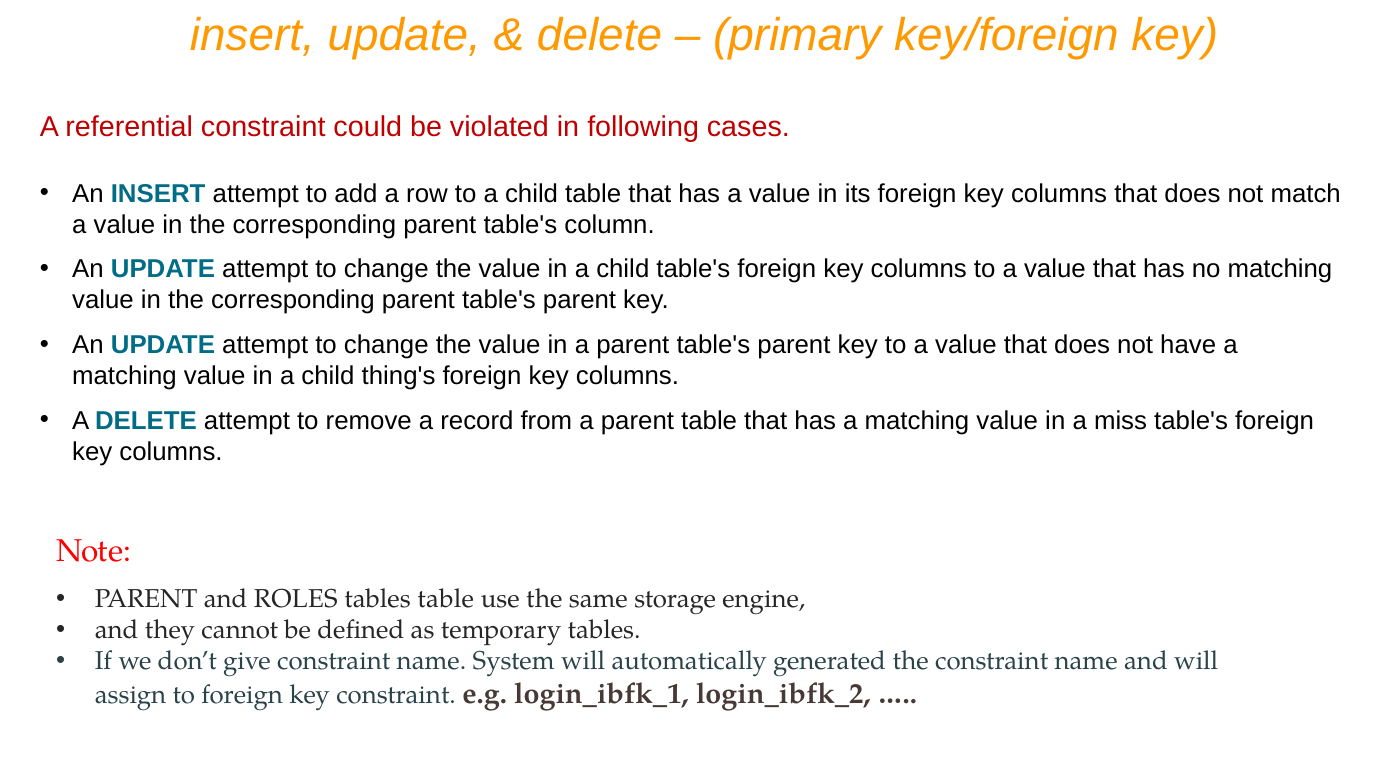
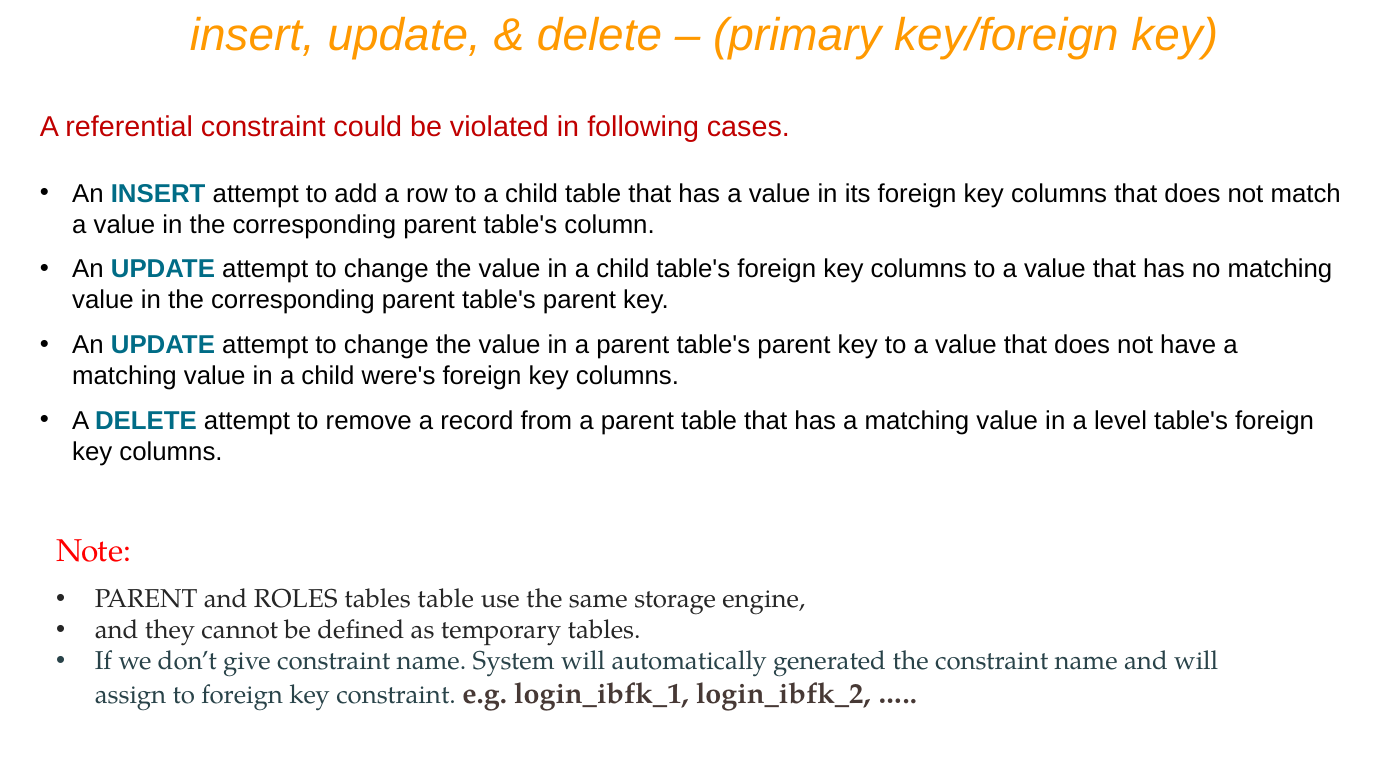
thing's: thing's -> were's
miss: miss -> level
